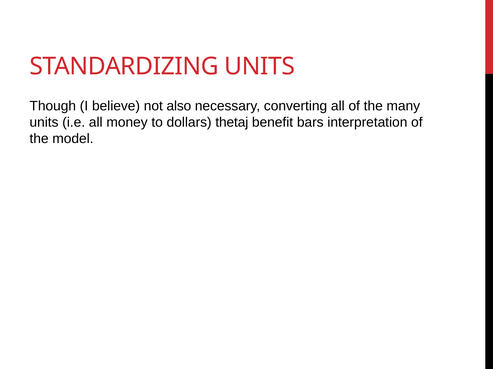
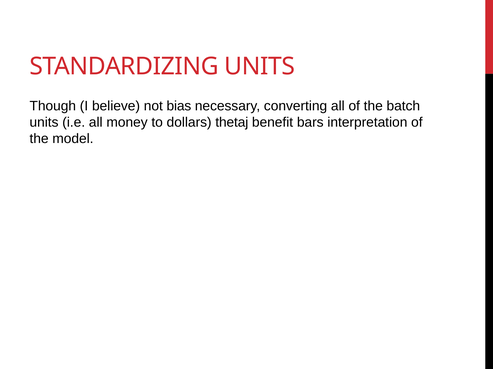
also: also -> bias
many: many -> batch
